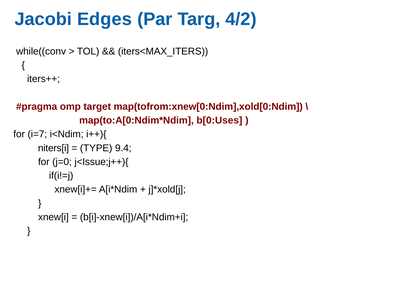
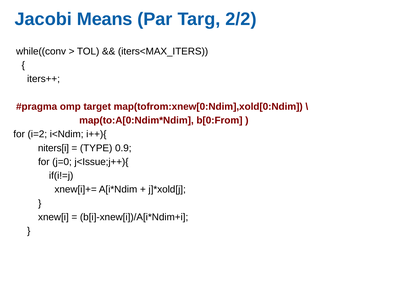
Edges: Edges -> Means
4/2: 4/2 -> 2/2
b[0:Uses: b[0:Uses -> b[0:From
i=7: i=7 -> i=2
9.4: 9.4 -> 0.9
